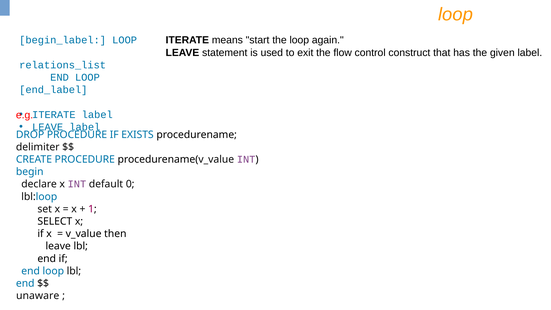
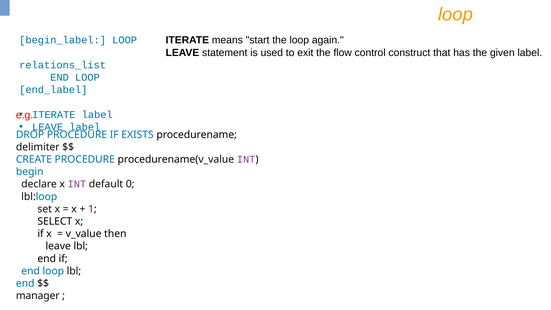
unaware: unaware -> manager
